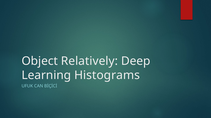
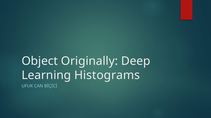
Relatively: Relatively -> Originally
